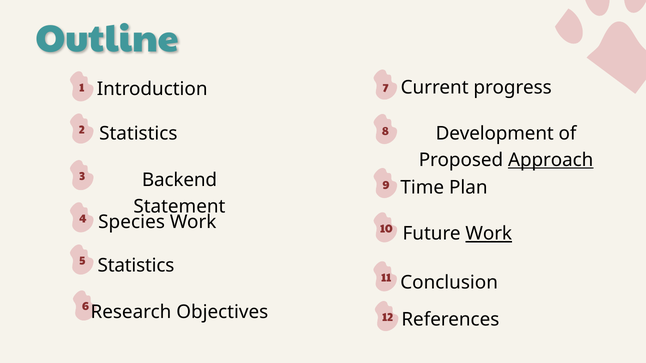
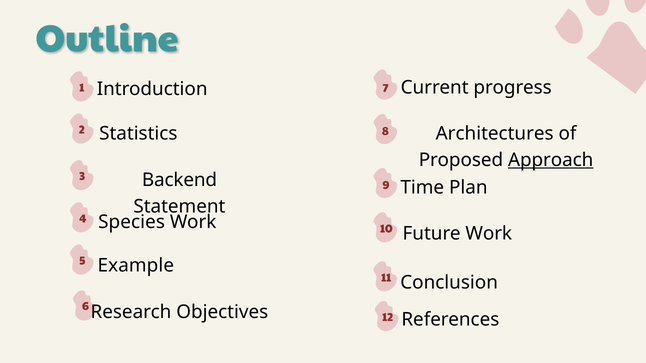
Development: Development -> Architectures
Work at (489, 234) underline: present -> none
5 Statistics: Statistics -> Example
